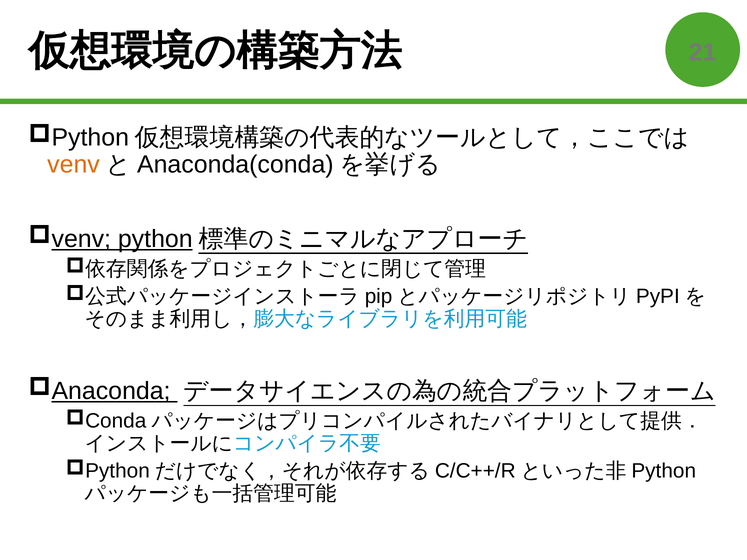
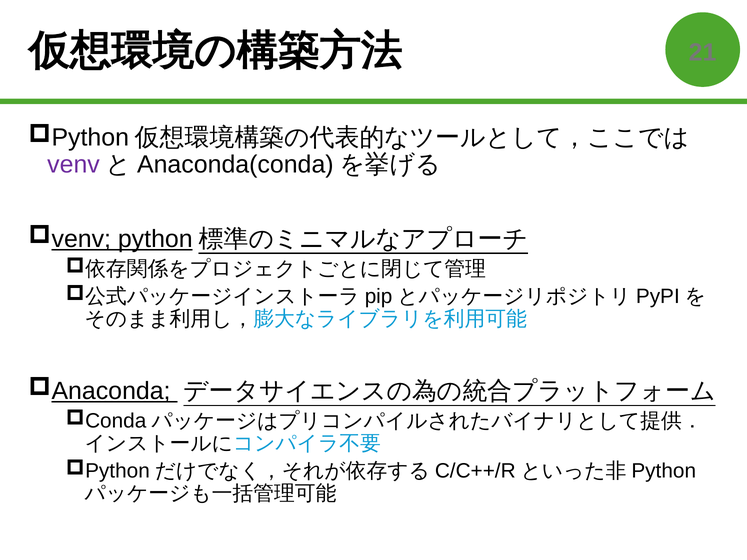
venv colour: orange -> purple
